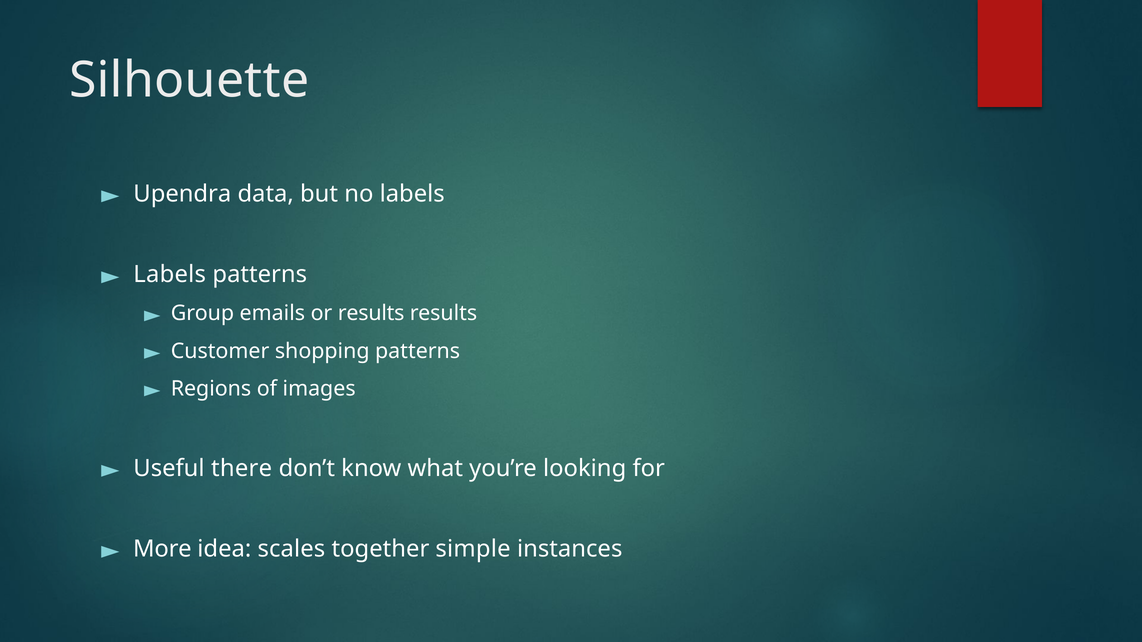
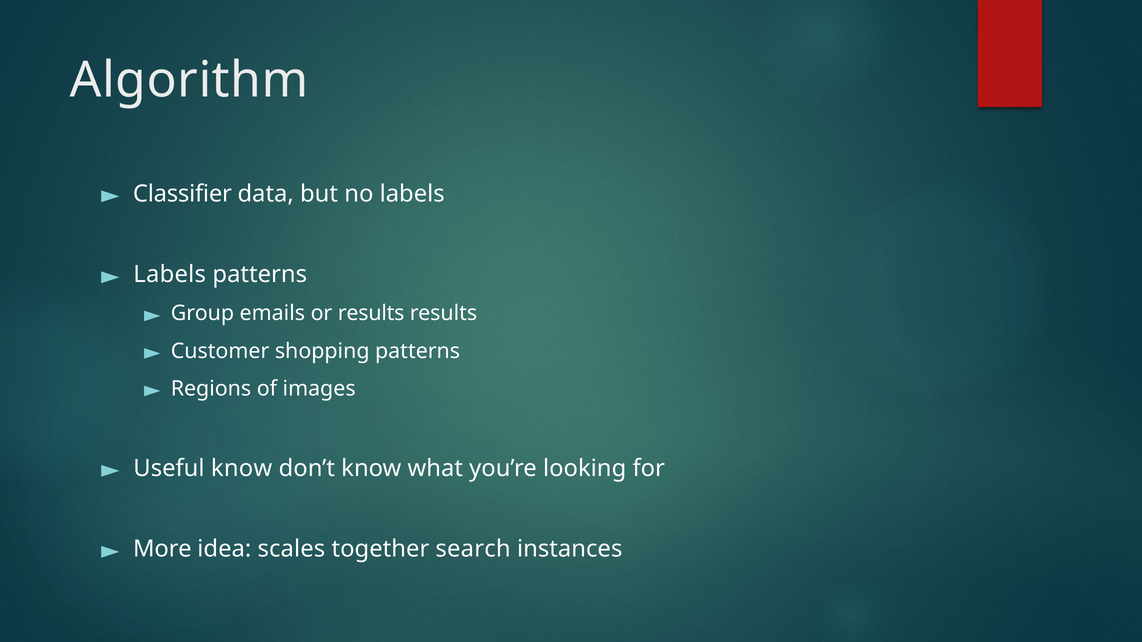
Silhouette: Silhouette -> Algorithm
Upendra: Upendra -> Classifier
Useful there: there -> know
simple: simple -> search
